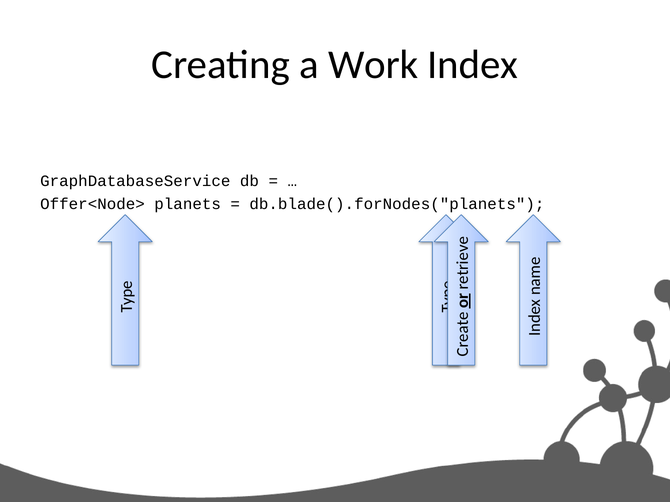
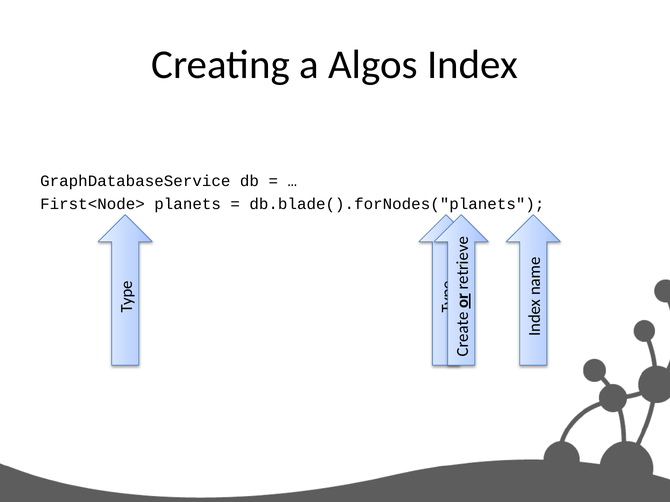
Work: Work -> Algos
Offer<Node>: Offer<Node> -> First<Node>
